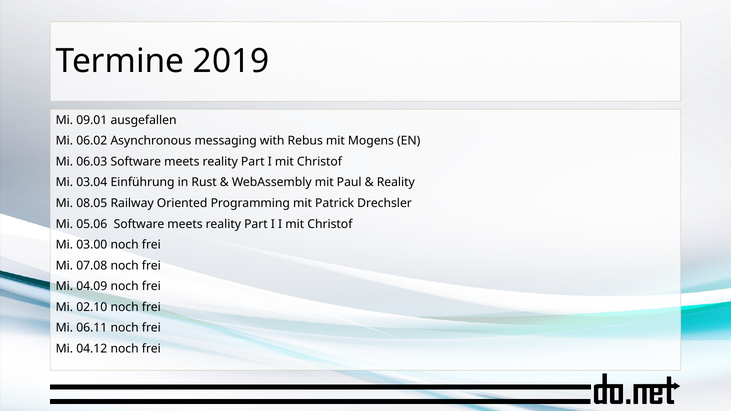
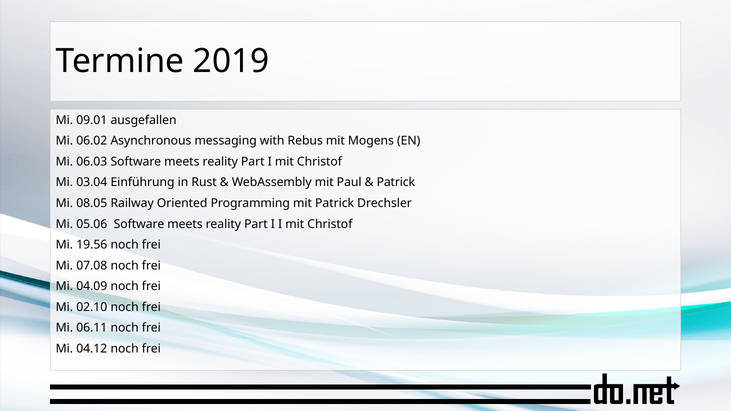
Reality at (396, 183): Reality -> Patrick
03.00: 03.00 -> 19.56
